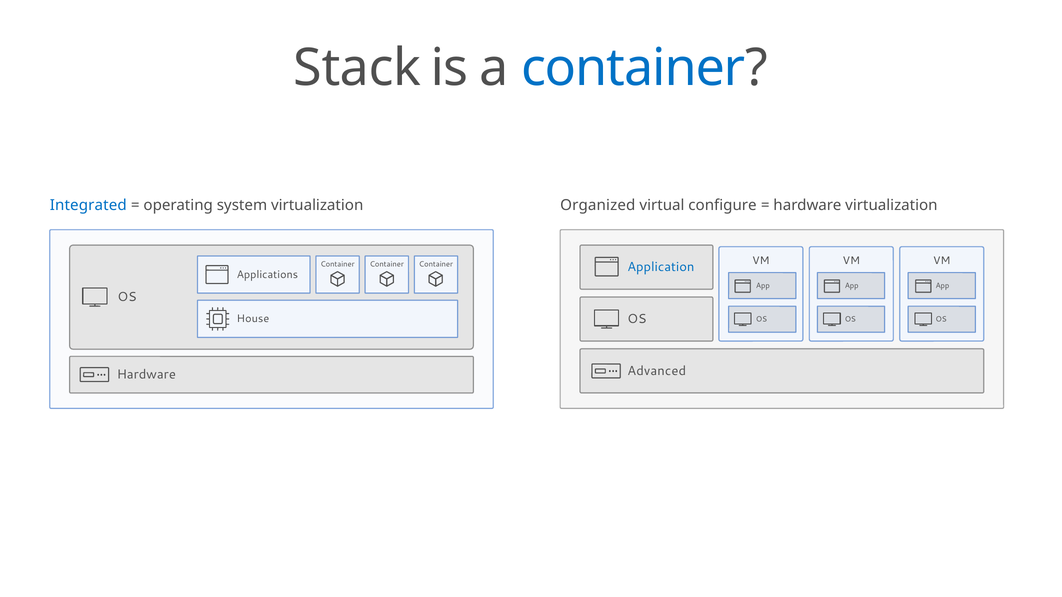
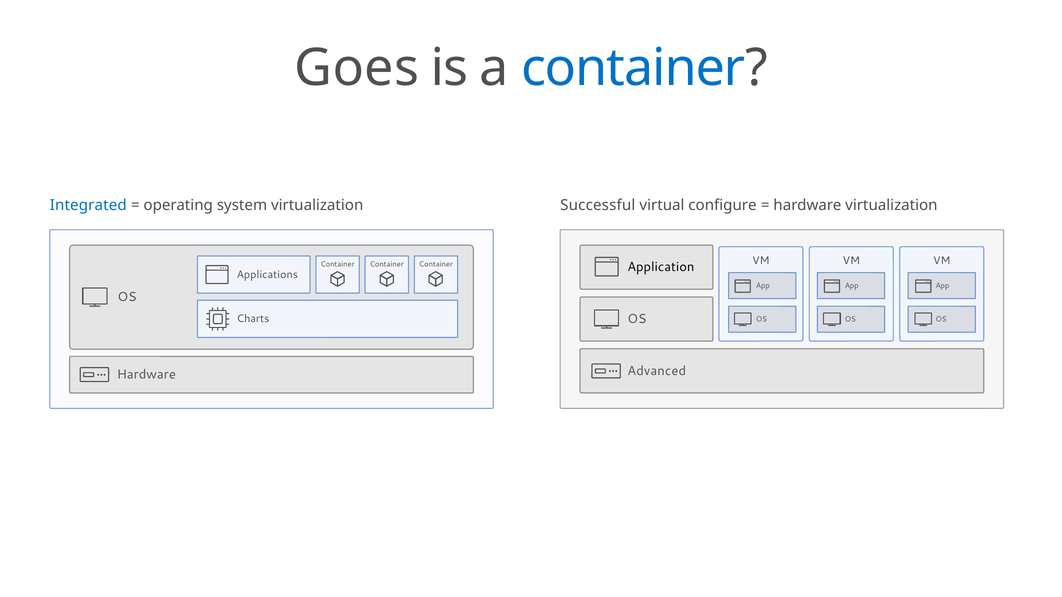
Stack: Stack -> Goes
Organized: Organized -> Successful
Application colour: blue -> black
House: House -> Charts
